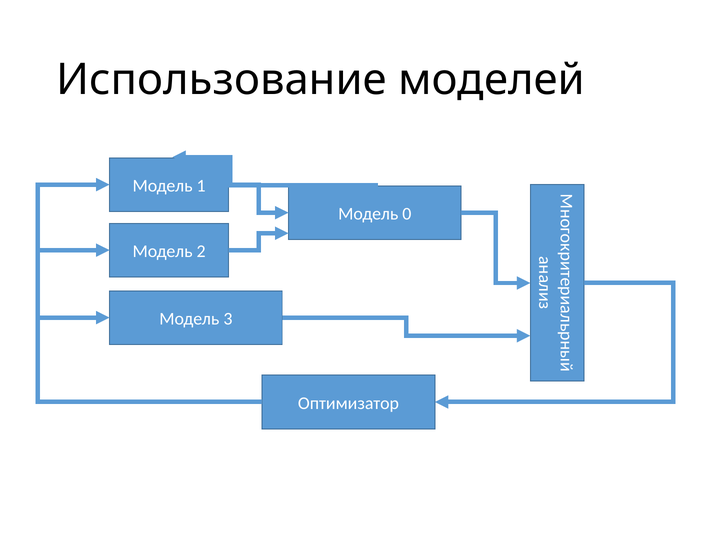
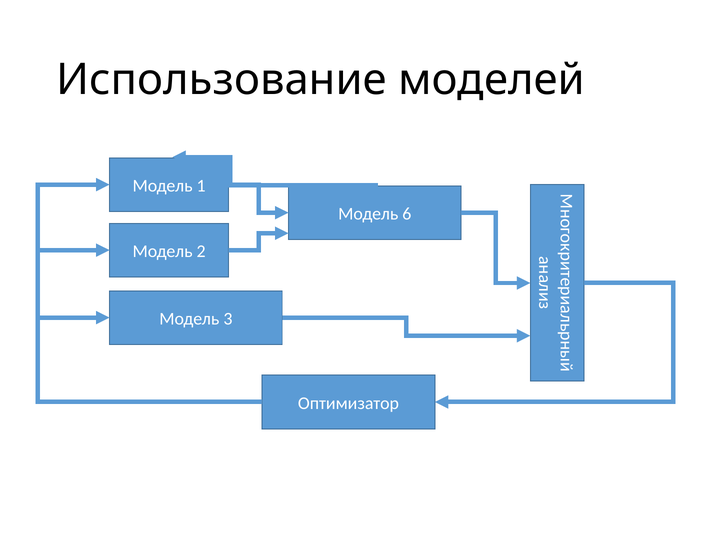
0: 0 -> 6
